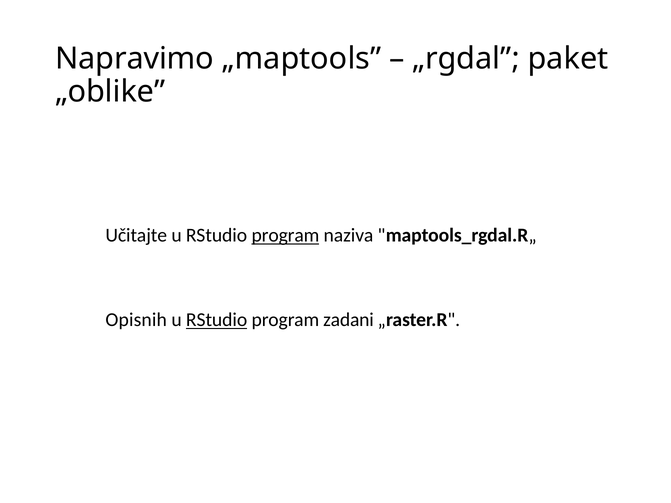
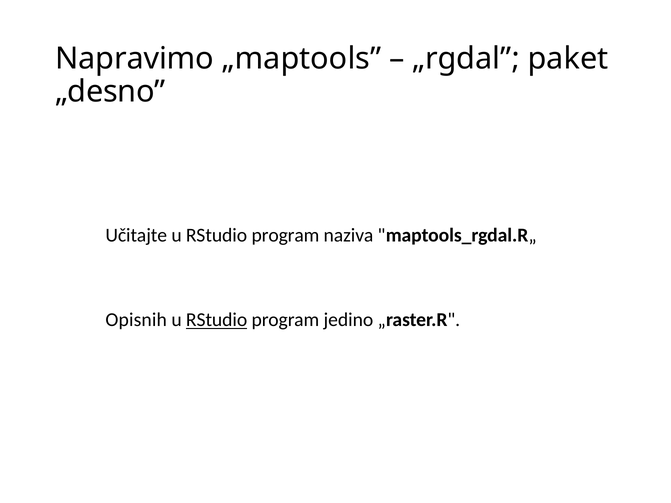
„oblike: „oblike -> „desno
program at (285, 236) underline: present -> none
zadani: zadani -> jedino
